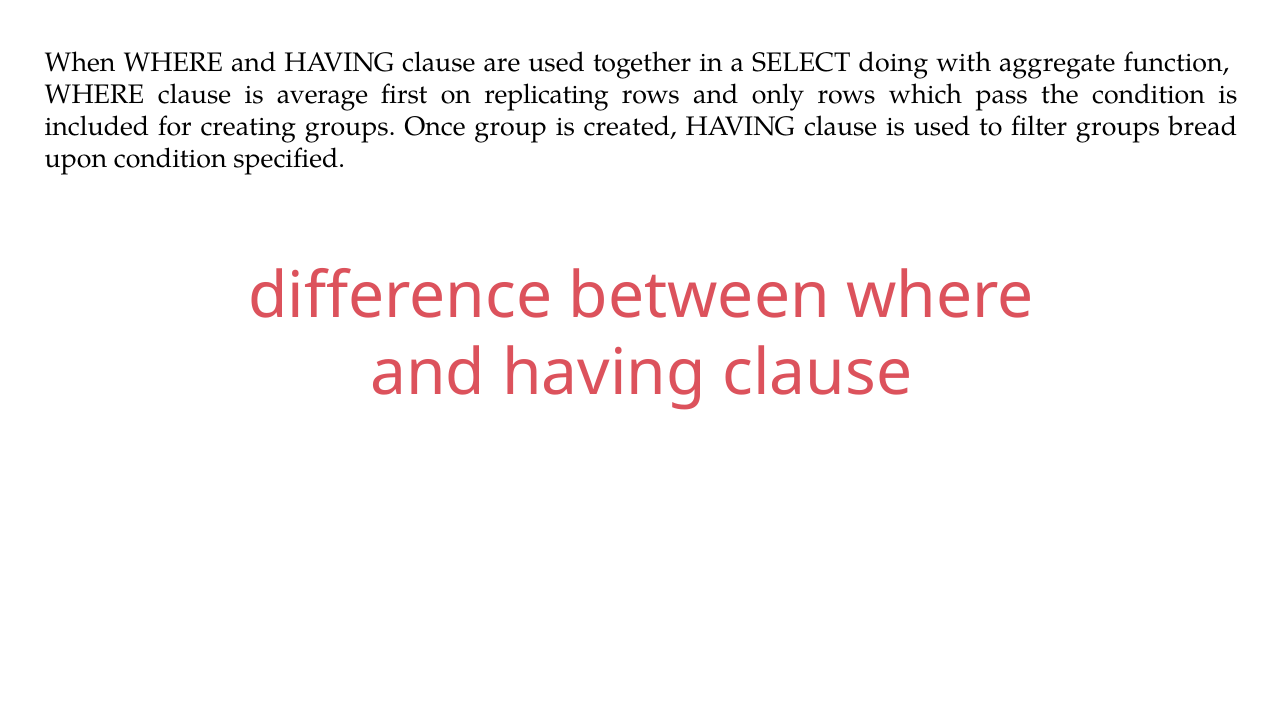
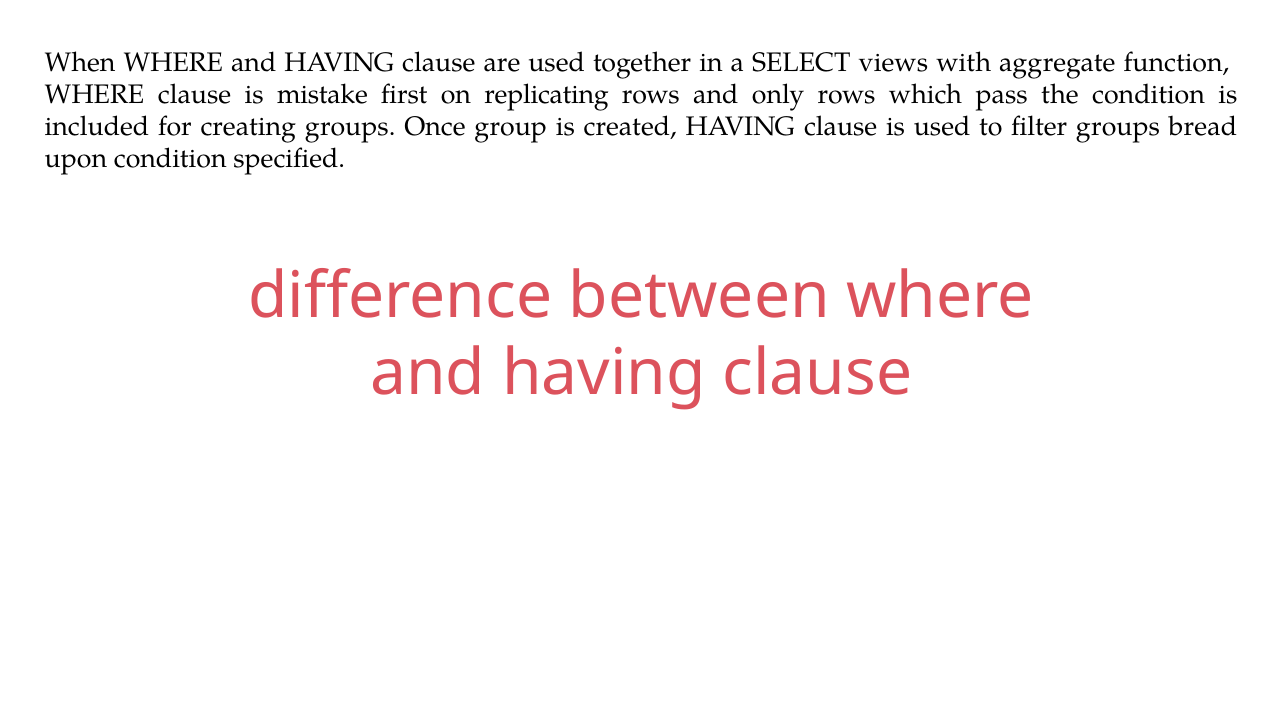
doing: doing -> views
average: average -> mistake
